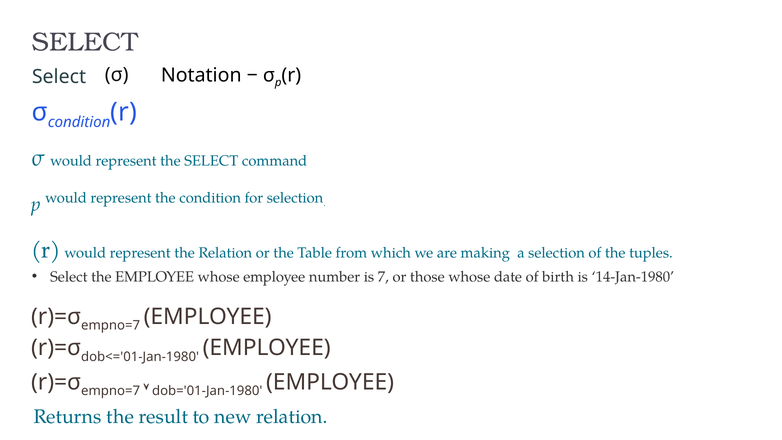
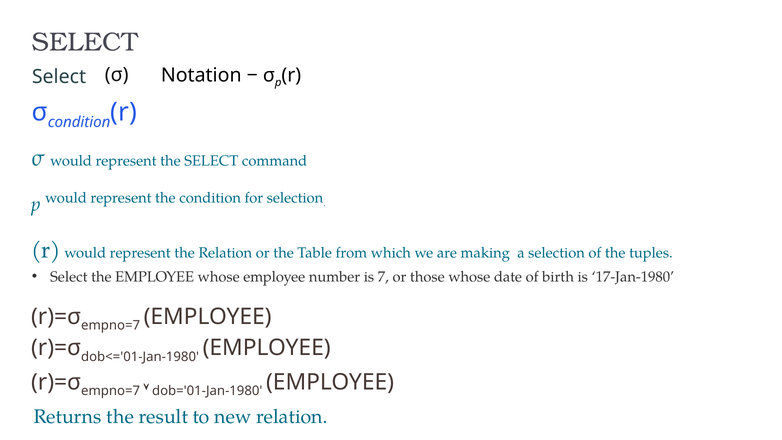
14-Jan-1980: 14-Jan-1980 -> 17-Jan-1980
